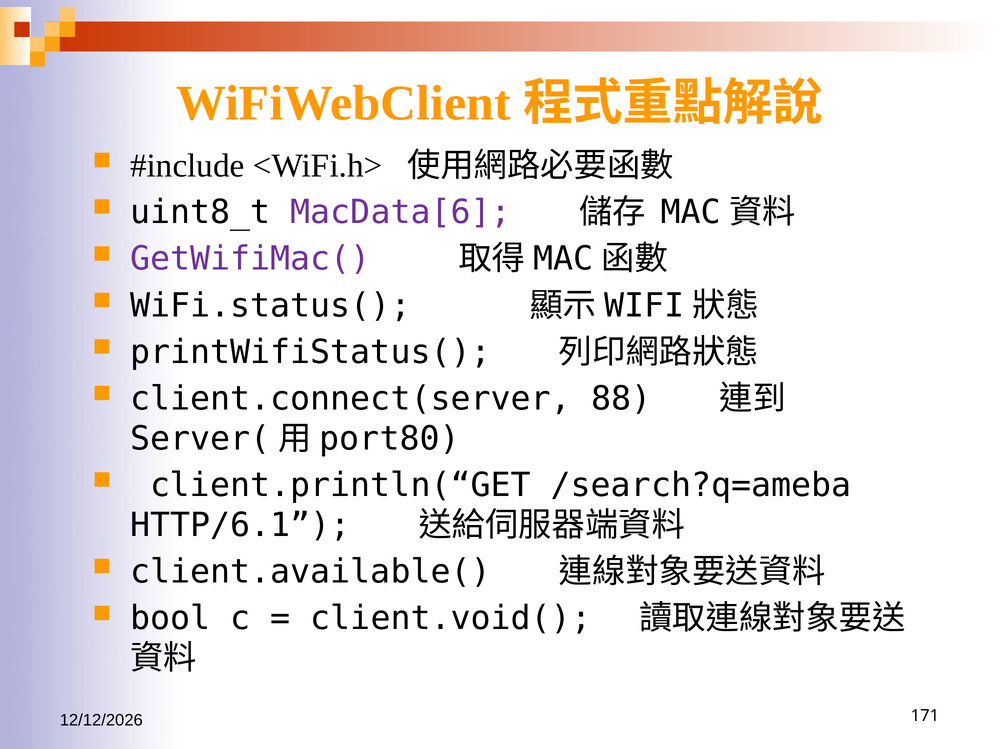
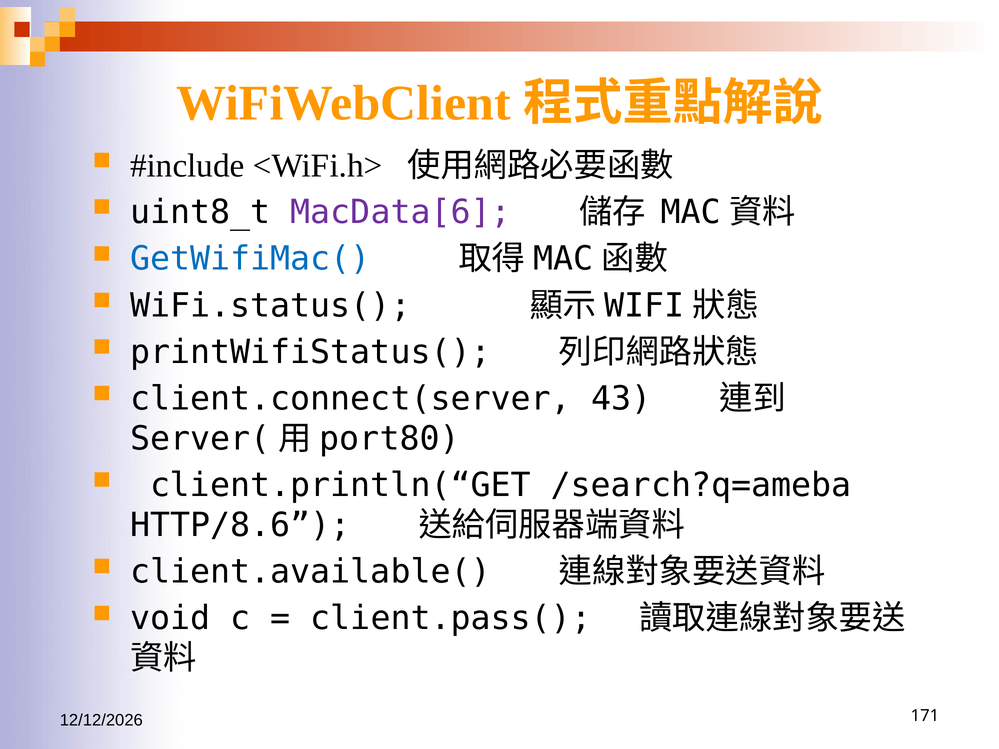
GetWifiMac( colour: purple -> blue
88: 88 -> 43
HTTP/6.1: HTTP/6.1 -> HTTP/8.6
bool: bool -> void
client.void(: client.void( -> client.pass(
